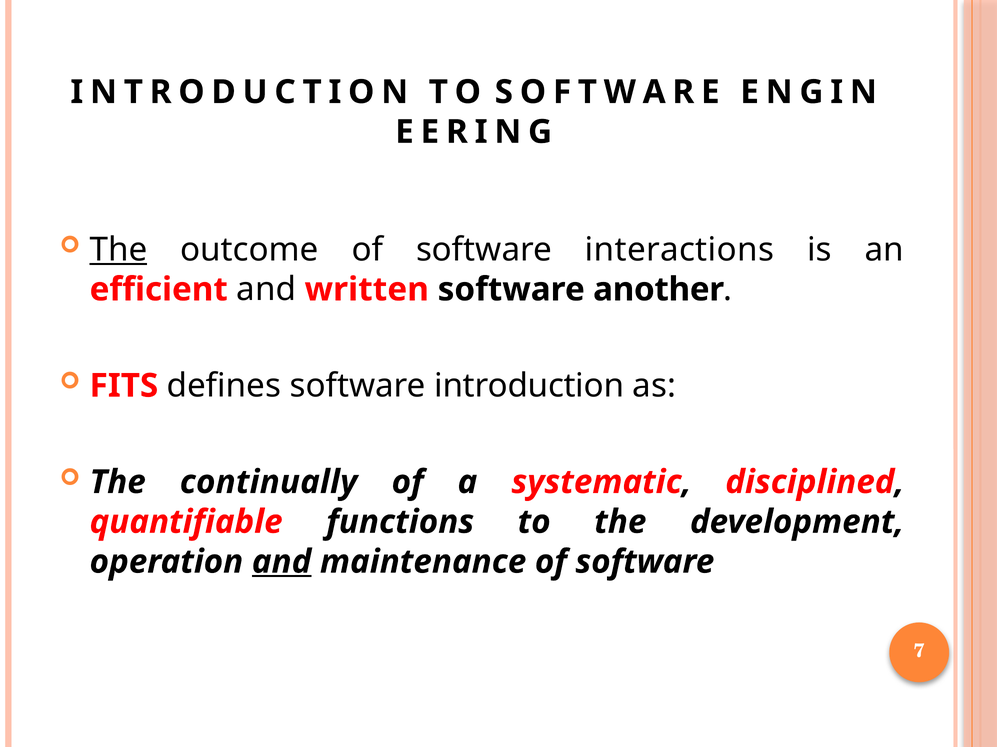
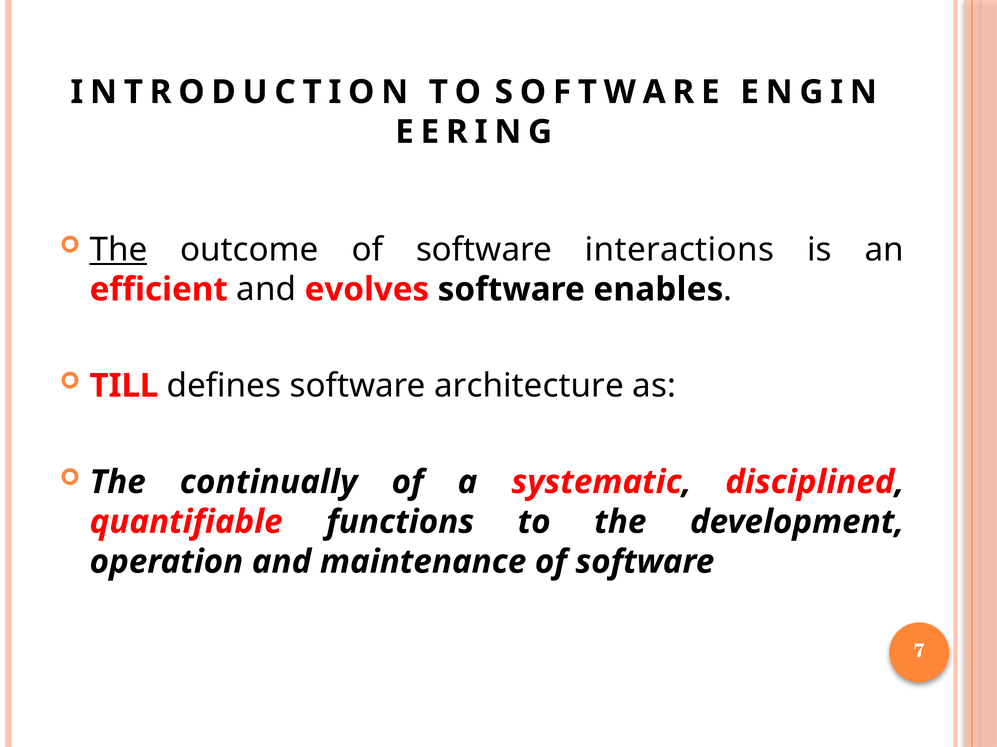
written: written -> evolves
another: another -> enables
FITS: FITS -> TILL
introduction: introduction -> architecture
and at (282, 562) underline: present -> none
